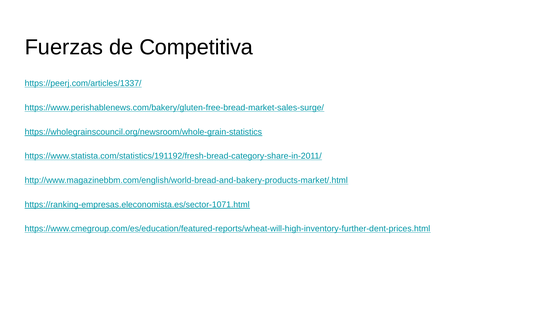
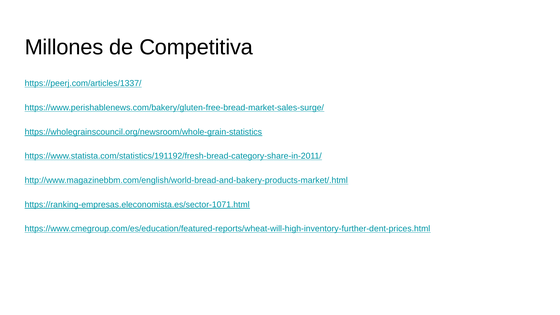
Fuerzas: Fuerzas -> Millones
